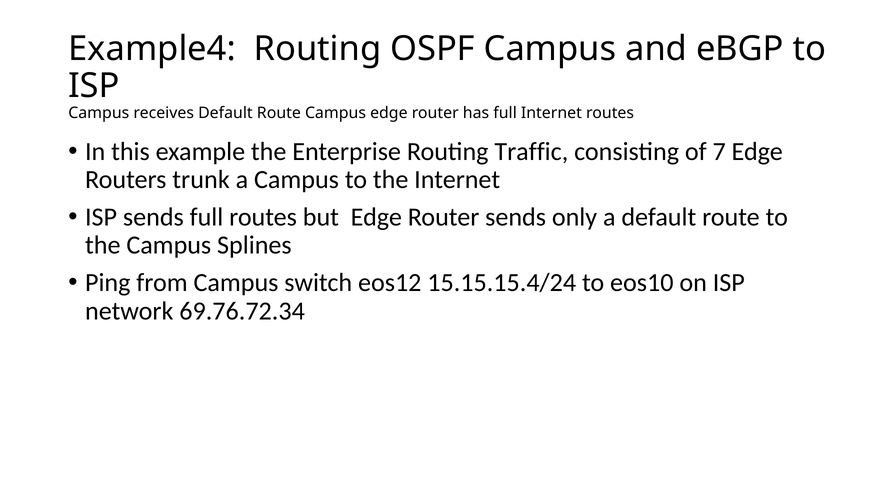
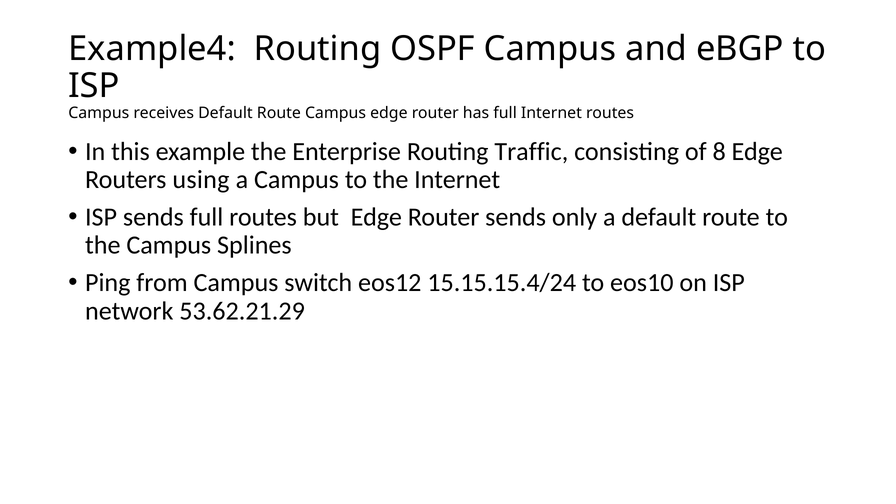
7: 7 -> 8
trunk: trunk -> using
69.76.72.34: 69.76.72.34 -> 53.62.21.29
